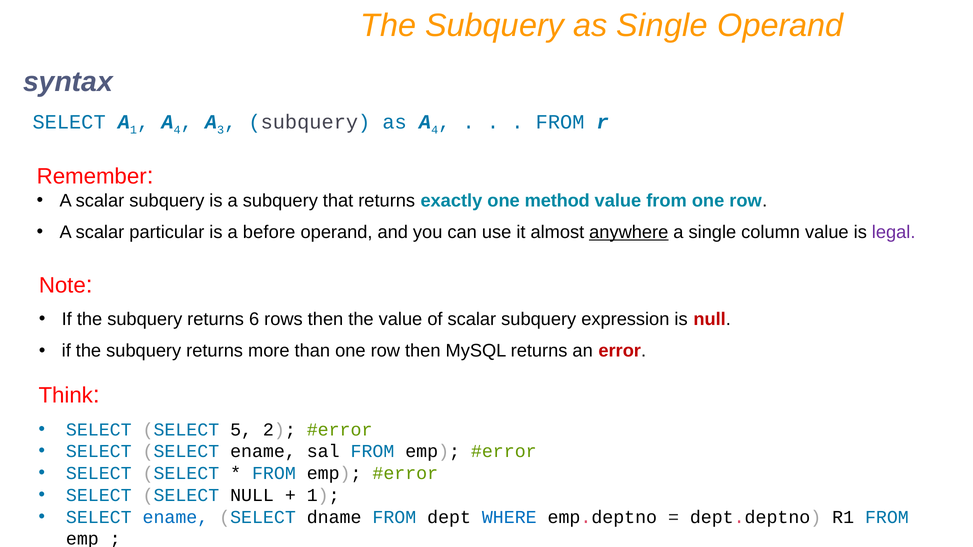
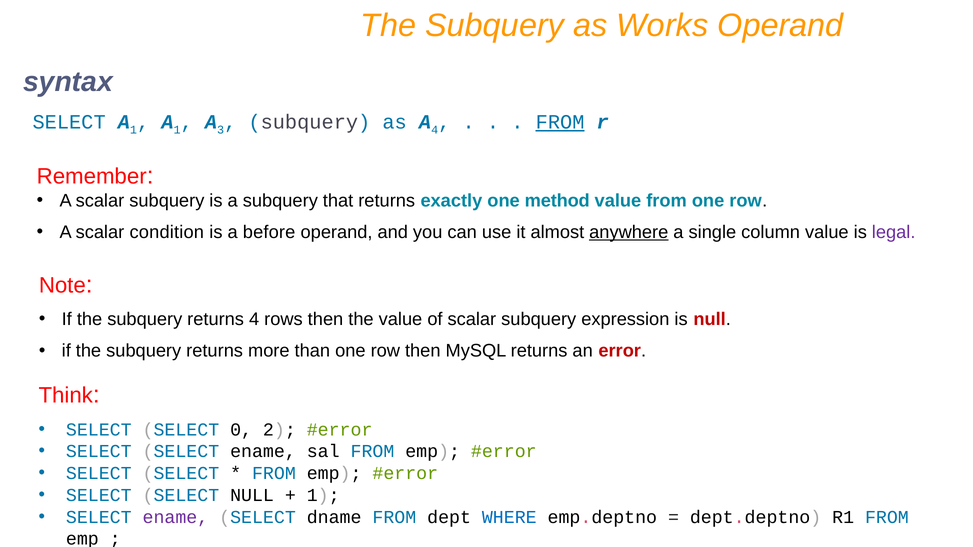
as Single: Single -> Works
4 at (177, 130): 4 -> 1
FROM at (560, 122) underline: none -> present
particular: particular -> condition
returns 6: 6 -> 4
5: 5 -> 0
ename at (175, 517) colour: blue -> purple
